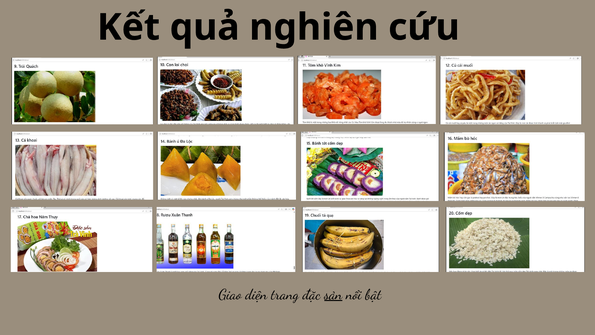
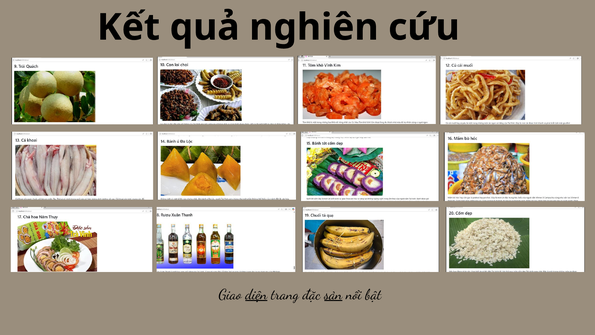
diện underline: none -> present
